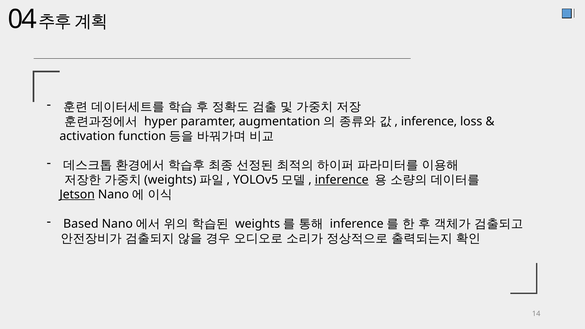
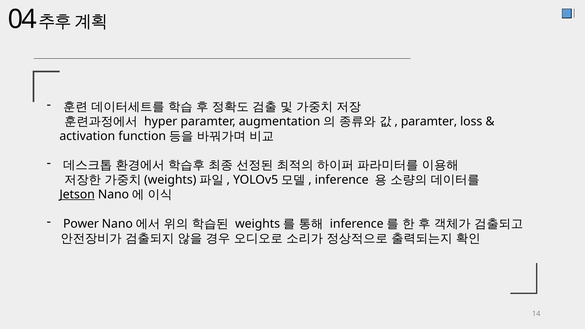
inference at (429, 121): inference -> paramter
inference at (342, 180) underline: present -> none
Based: Based -> Power
